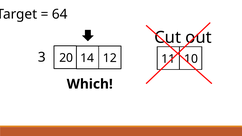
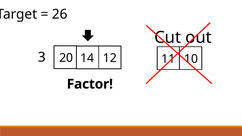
64: 64 -> 26
Which: Which -> Factor
